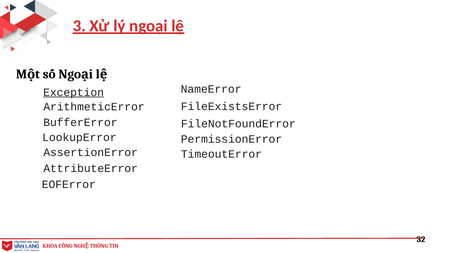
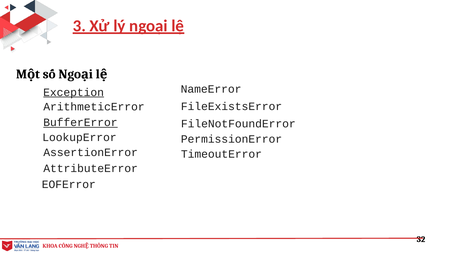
BufferError underline: none -> present
